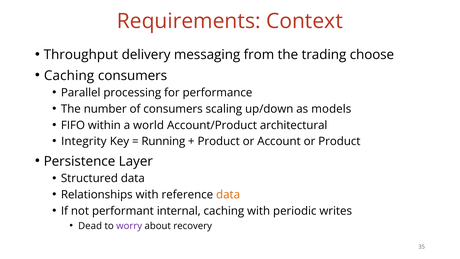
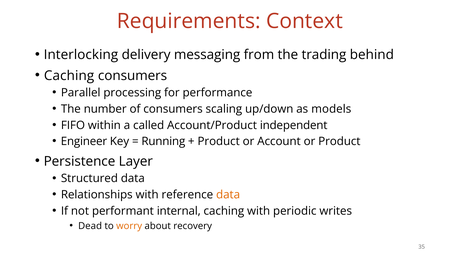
Throughput: Throughput -> Interlocking
choose: choose -> behind
world: world -> called
architectural: architectural -> independent
Integrity: Integrity -> Engineer
worry colour: purple -> orange
